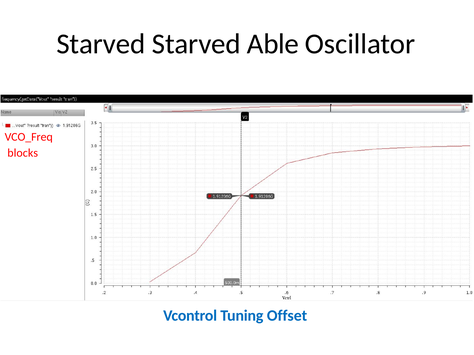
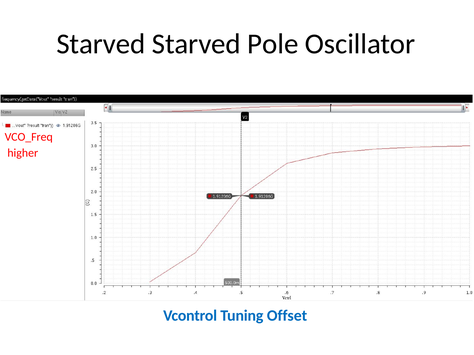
Able: Able -> Pole
blocks: blocks -> higher
